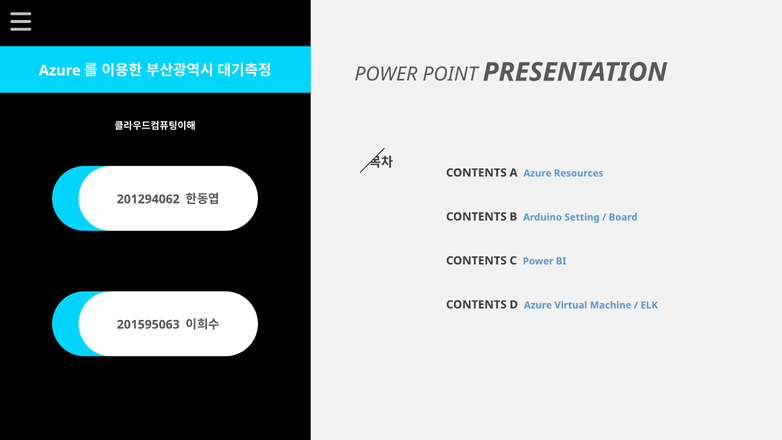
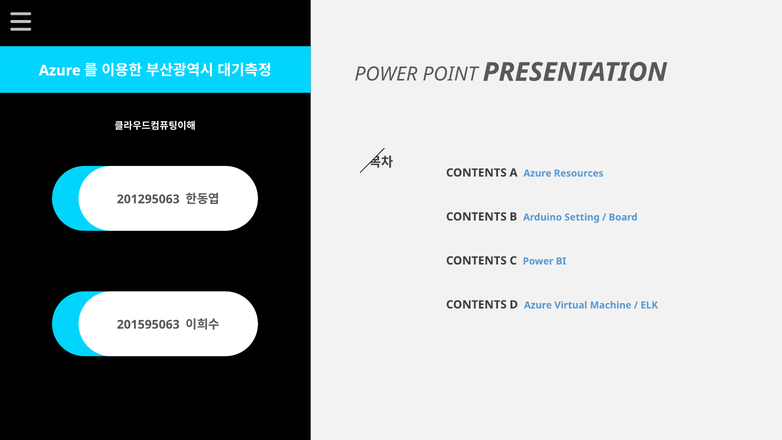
201294062: 201294062 -> 201295063
